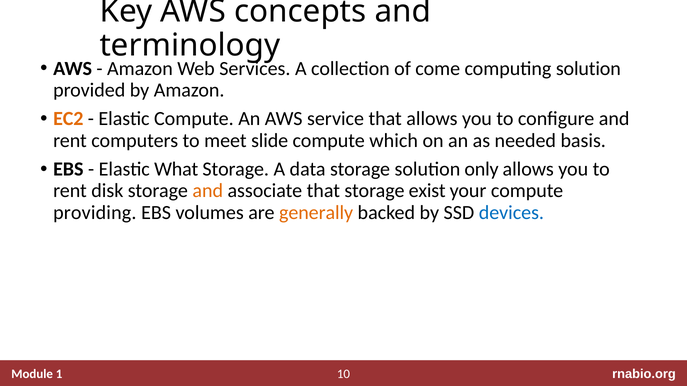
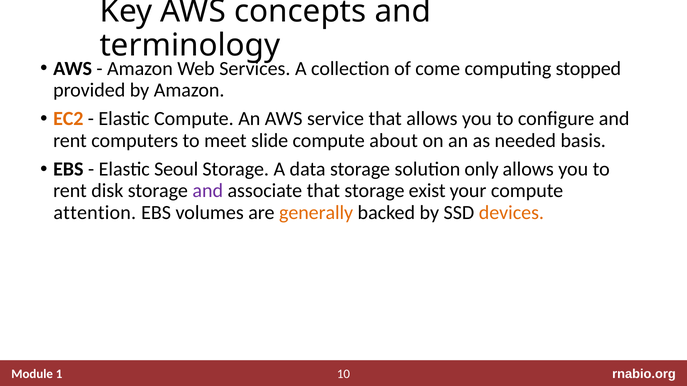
computing solution: solution -> stopped
which: which -> about
What: What -> Seoul
and at (208, 191) colour: orange -> purple
providing: providing -> attention
devices colour: blue -> orange
